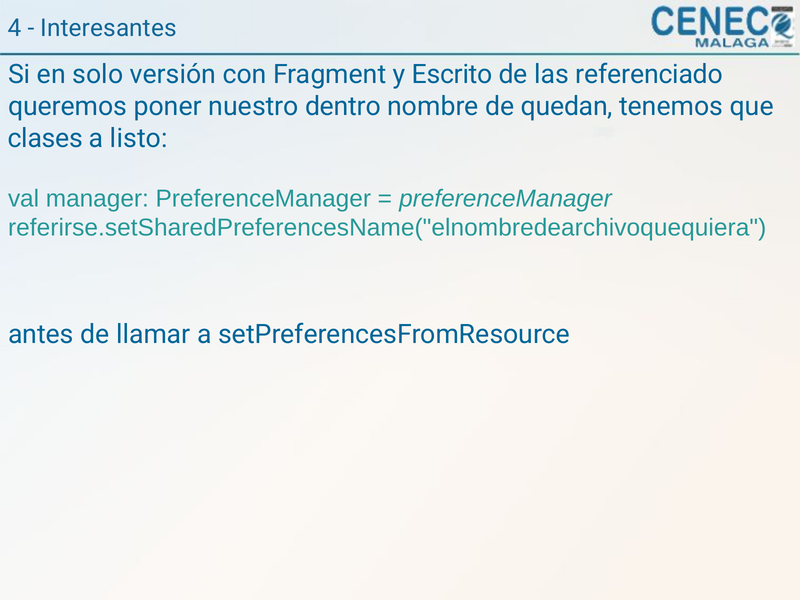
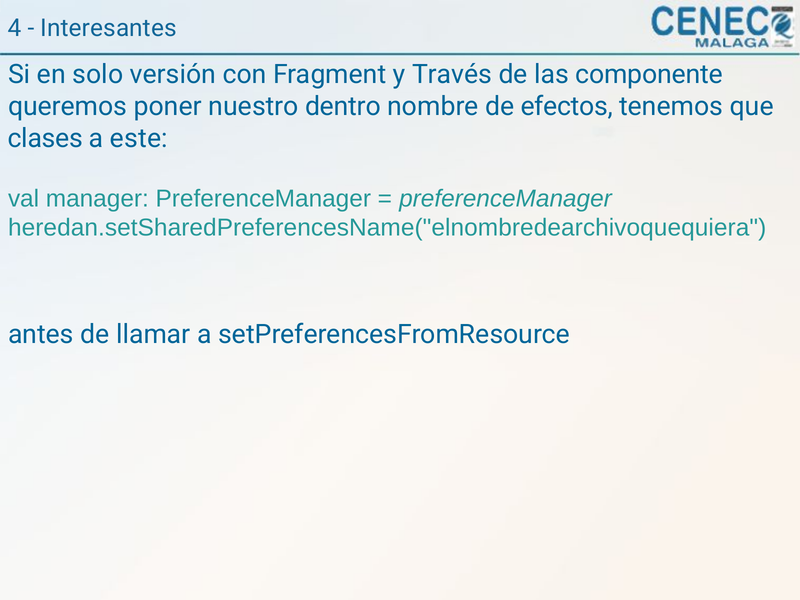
Escrito: Escrito -> Través
referenciado: referenciado -> componente
quedan: quedan -> efectos
listo: listo -> este
referirse.setSharedPreferencesName("elnombredearchivoquequiera: referirse.setSharedPreferencesName("elnombredearchivoquequiera -> heredan.setSharedPreferencesName("elnombredearchivoquequiera
